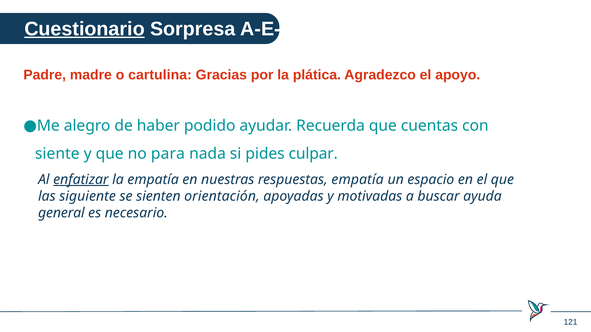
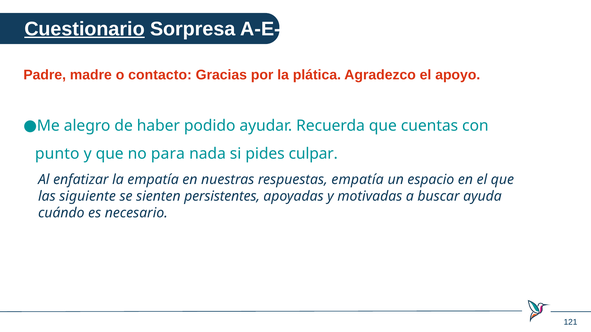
cartulina: cartulina -> contacto
siente: siente -> punto
enfatizar underline: present -> none
orientación: orientación -> persistentes
general: general -> cuándo
